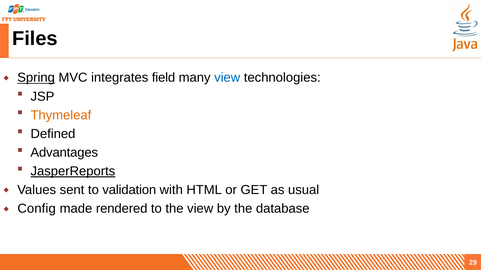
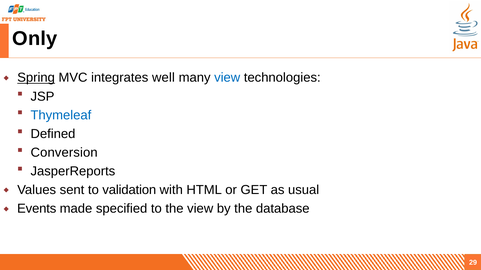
Files: Files -> Only
field: field -> well
Thymeleaf colour: orange -> blue
Advantages: Advantages -> Conversion
JasperReports underline: present -> none
Config: Config -> Events
rendered: rendered -> specified
